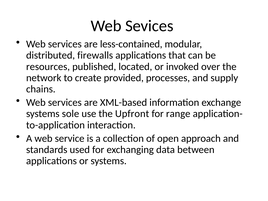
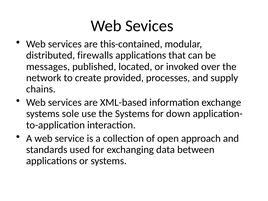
less-contained: less-contained -> this-contained
resources: resources -> messages
the Upfront: Upfront -> Systems
range: range -> down
